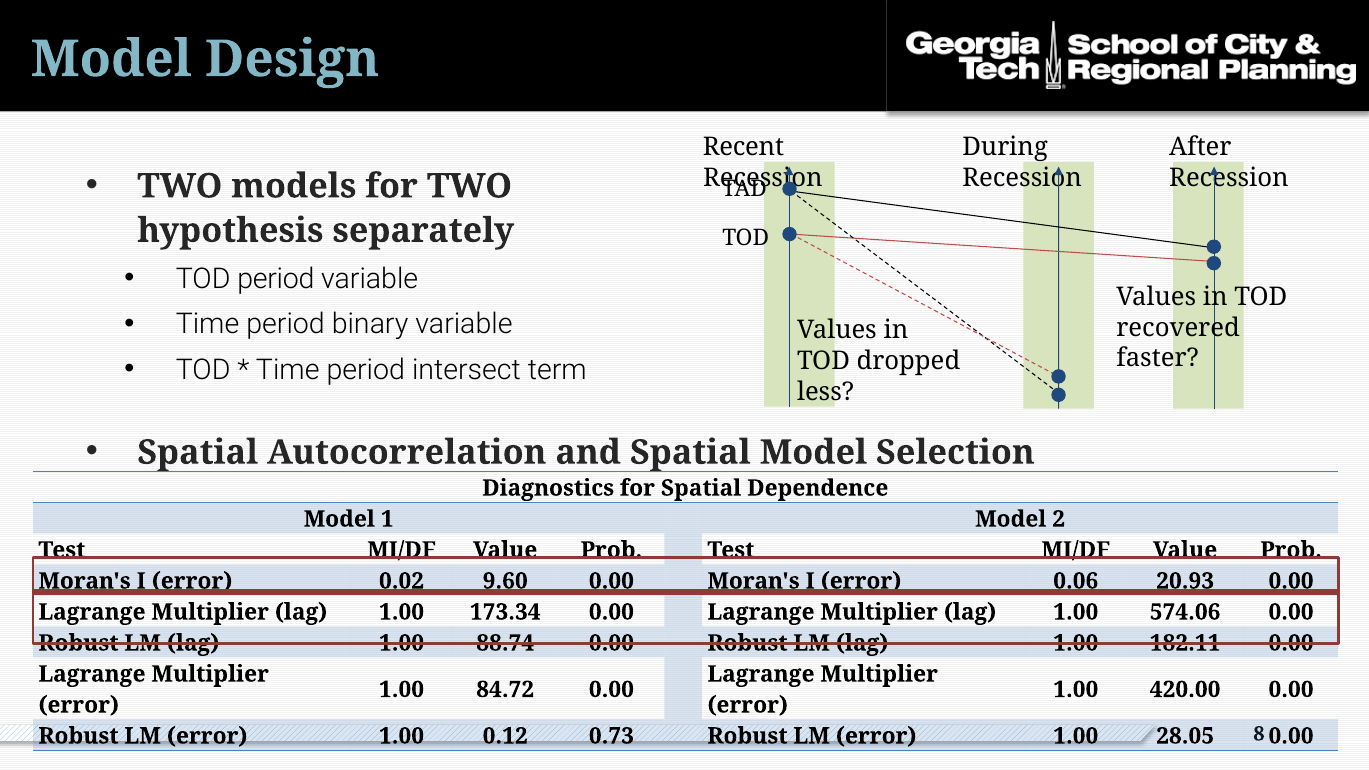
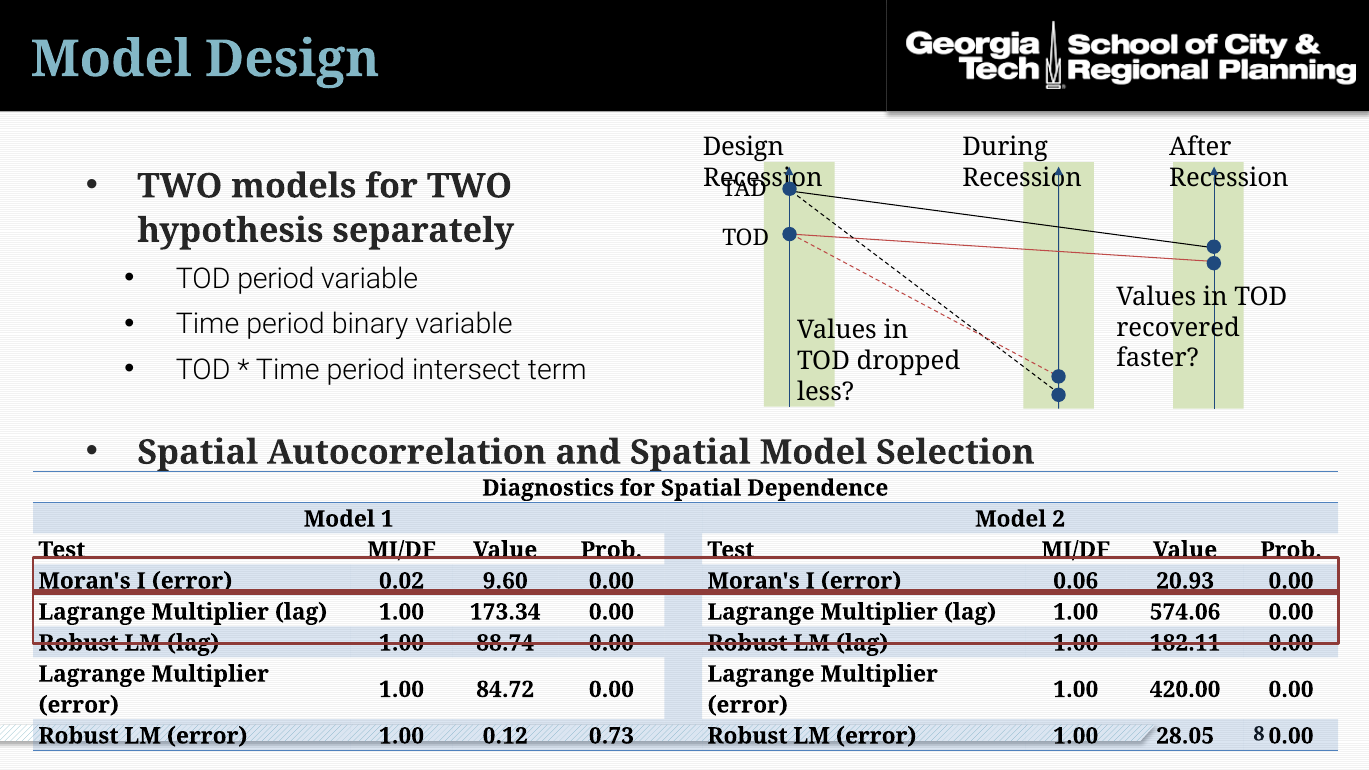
Recent at (743, 147): Recent -> Design
